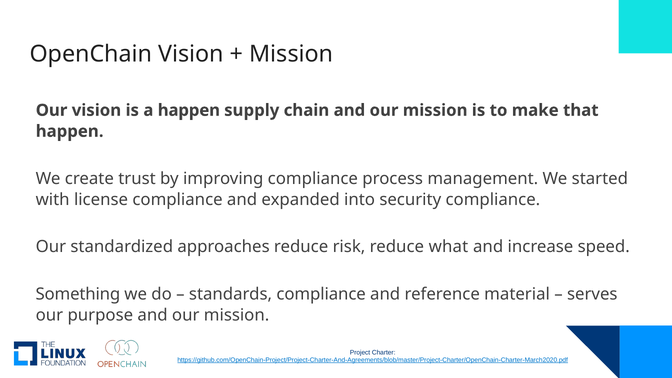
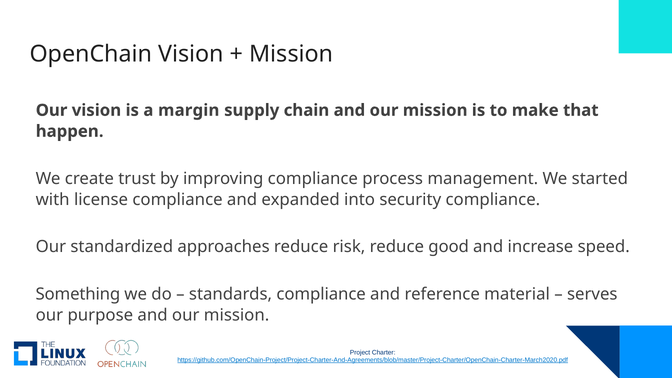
a happen: happen -> margin
what: what -> good
